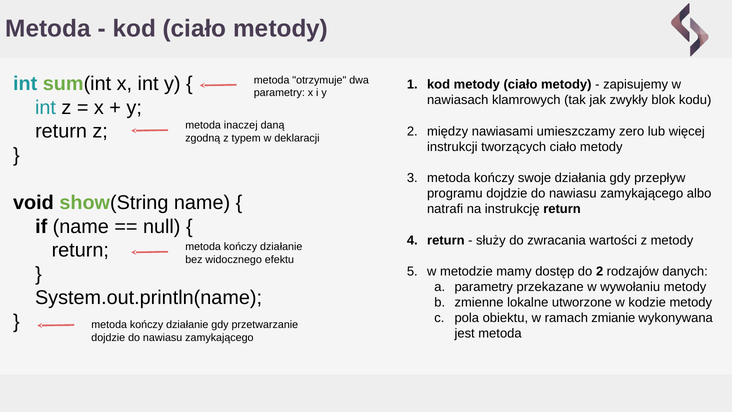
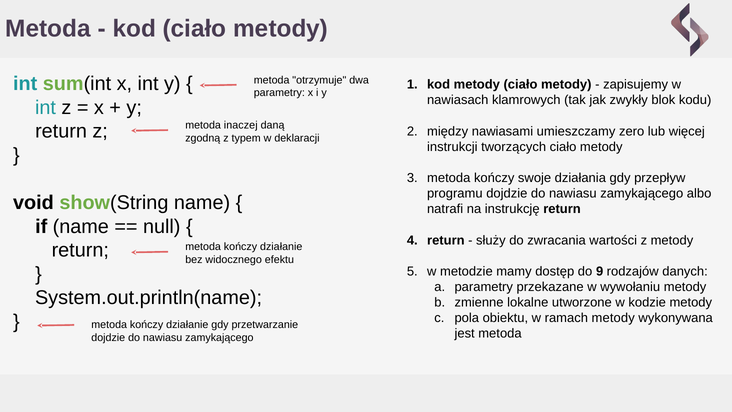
do 2: 2 -> 9
ramach zmianie: zmianie -> metody
